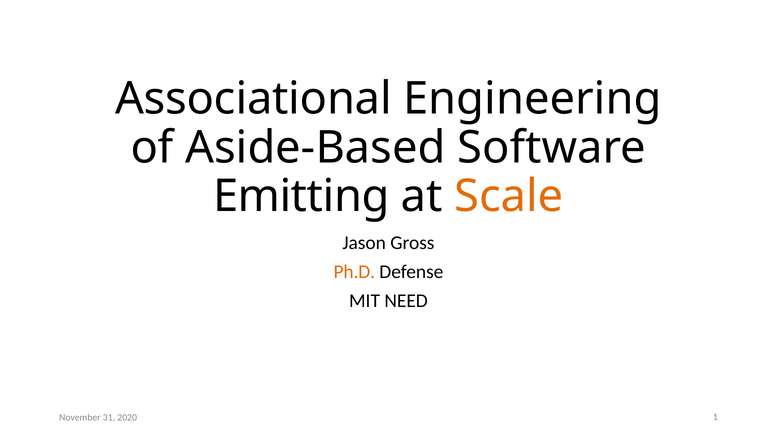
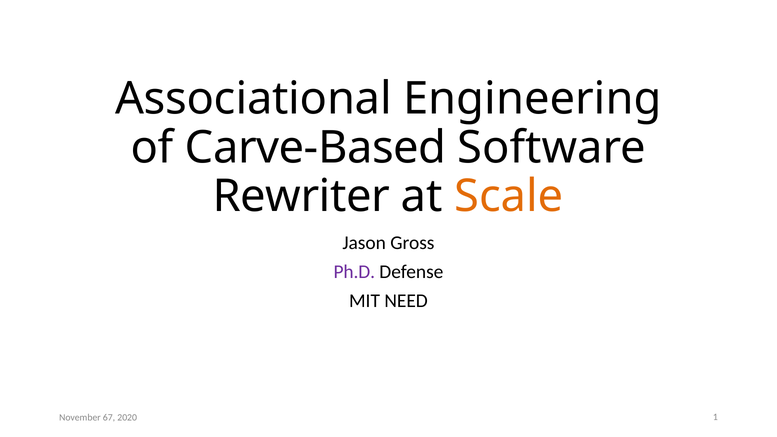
Aside-Based: Aside-Based -> Carve-Based
Emitting: Emitting -> Rewriter
Ph.D colour: orange -> purple
31: 31 -> 67
